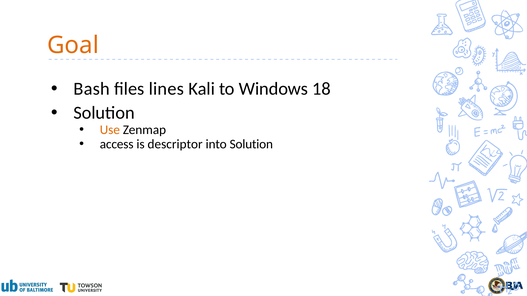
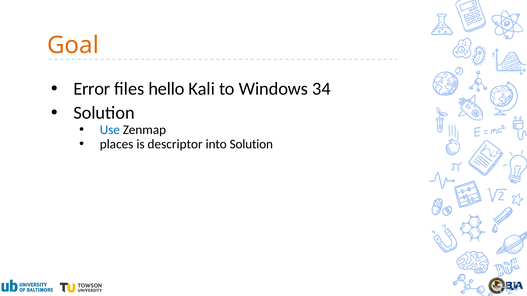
Bash: Bash -> Error
lines: lines -> hello
18: 18 -> 34
Use colour: orange -> blue
access: access -> places
